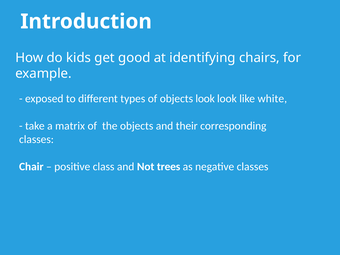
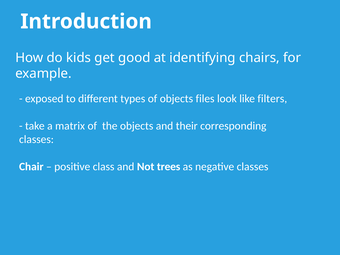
objects look: look -> files
white: white -> filters
